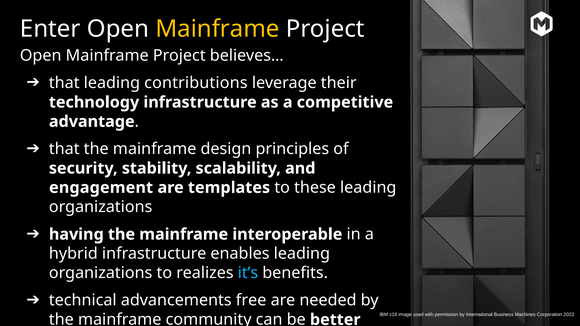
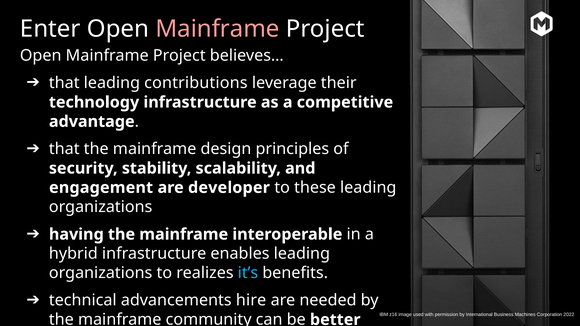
Mainframe at (217, 29) colour: yellow -> pink
templates: templates -> developer
free: free -> hire
